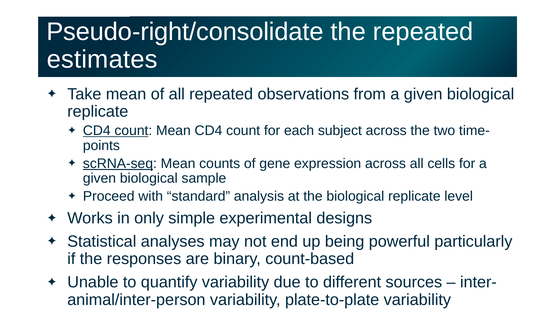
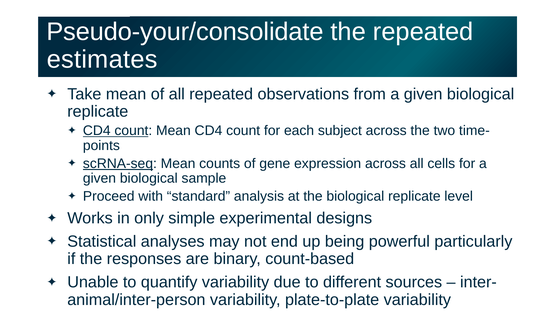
Pseudo-right/consolidate: Pseudo-right/consolidate -> Pseudo-your/consolidate
